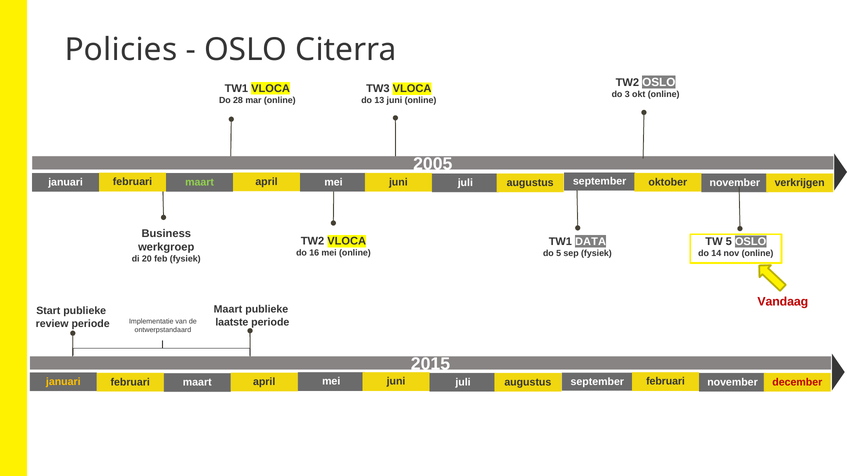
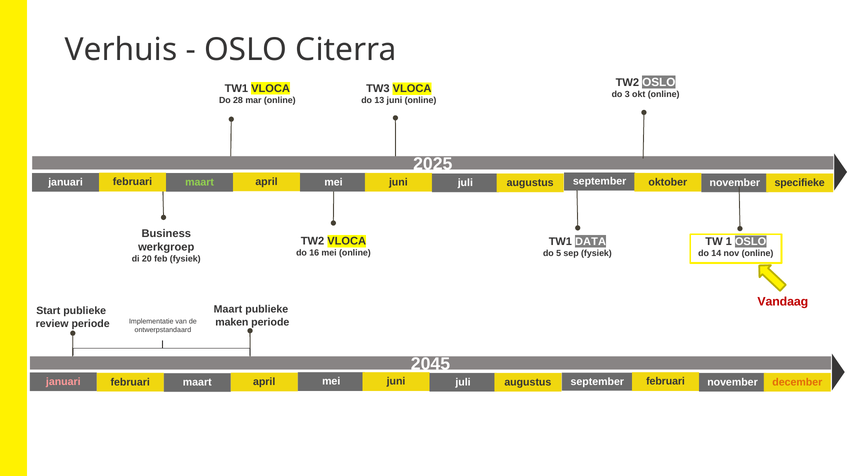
Policies: Policies -> Verhuis
2005: 2005 -> 2025
verkrijgen: verkrijgen -> specifieke
TW 5: 5 -> 1
laatste: laatste -> maken
2015: 2015 -> 2045
januari at (63, 382) colour: yellow -> pink
december colour: red -> orange
